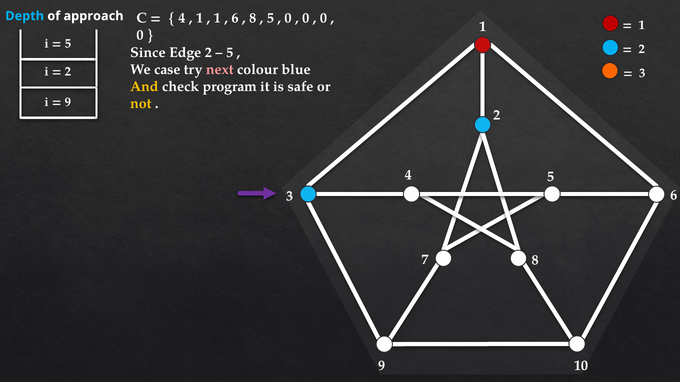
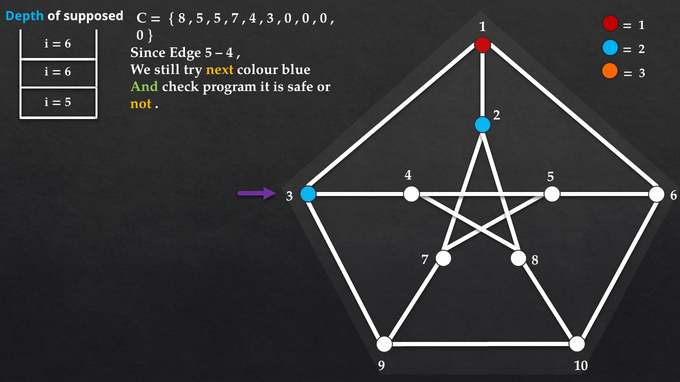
approach: approach -> supposed
4 at (182, 18): 4 -> 8
1 at (200, 18): 1 -> 5
1 at (217, 18): 1 -> 5
6 at (235, 18): 6 -> 7
8 at (253, 18): 8 -> 4
5 at (270, 18): 5 -> 3
5 at (68, 43): 5 -> 6
Edge 2: 2 -> 5
5 at (230, 53): 5 -> 4
case: case -> still
next colour: pink -> yellow
2 at (68, 72): 2 -> 6
And colour: yellow -> light green
9 at (68, 102): 9 -> 5
